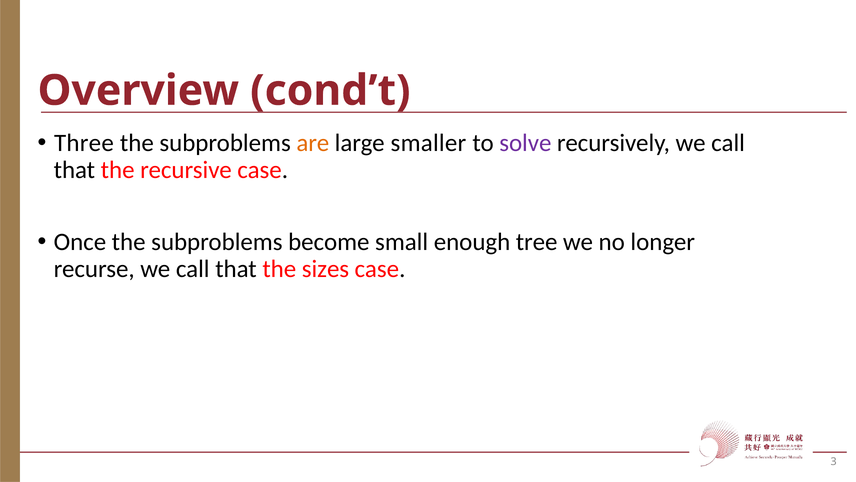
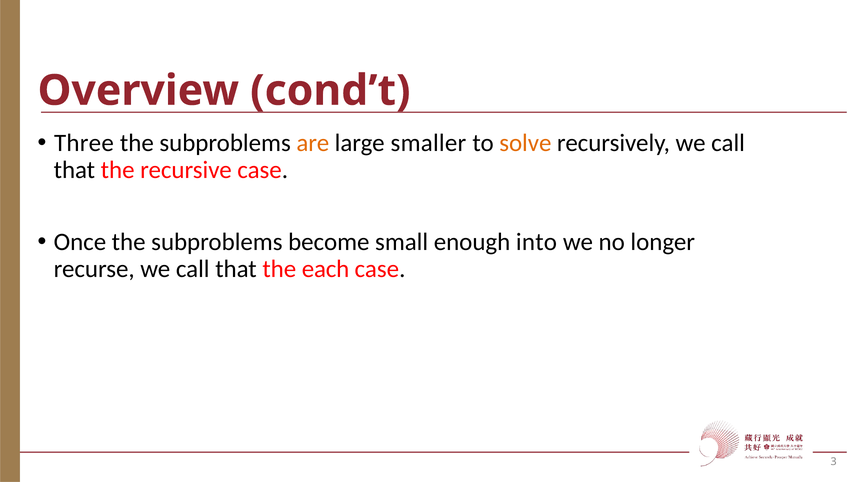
solve colour: purple -> orange
tree: tree -> into
sizes: sizes -> each
